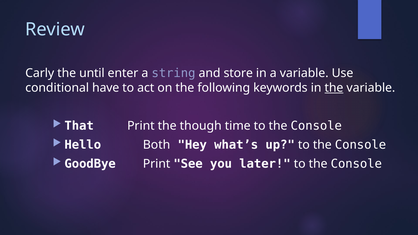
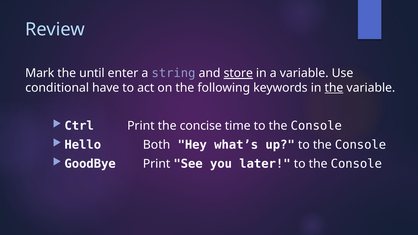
Carly: Carly -> Mark
store underline: none -> present
That: That -> Ctrl
though: though -> concise
